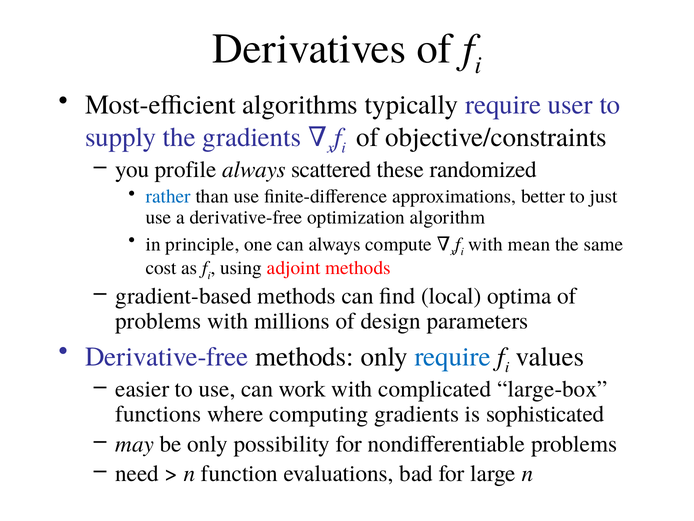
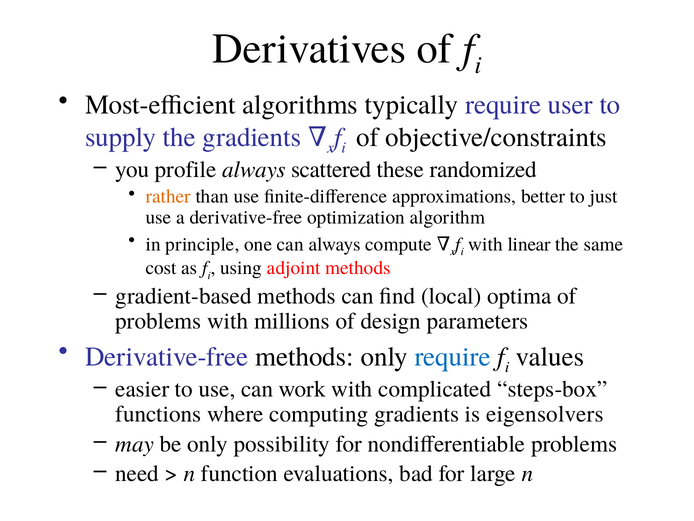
rather colour: blue -> orange
mean: mean -> linear
large-box: large-box -> steps-box
sophisticated: sophisticated -> eigensolvers
